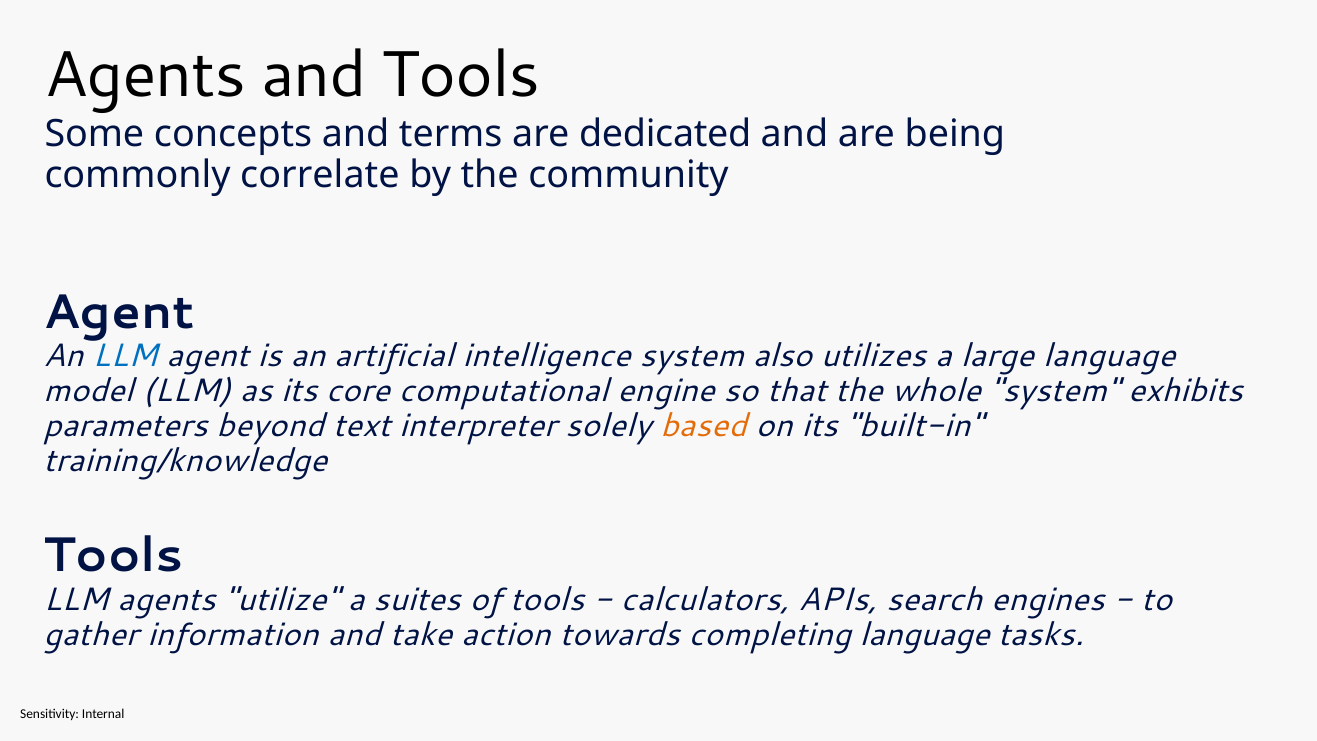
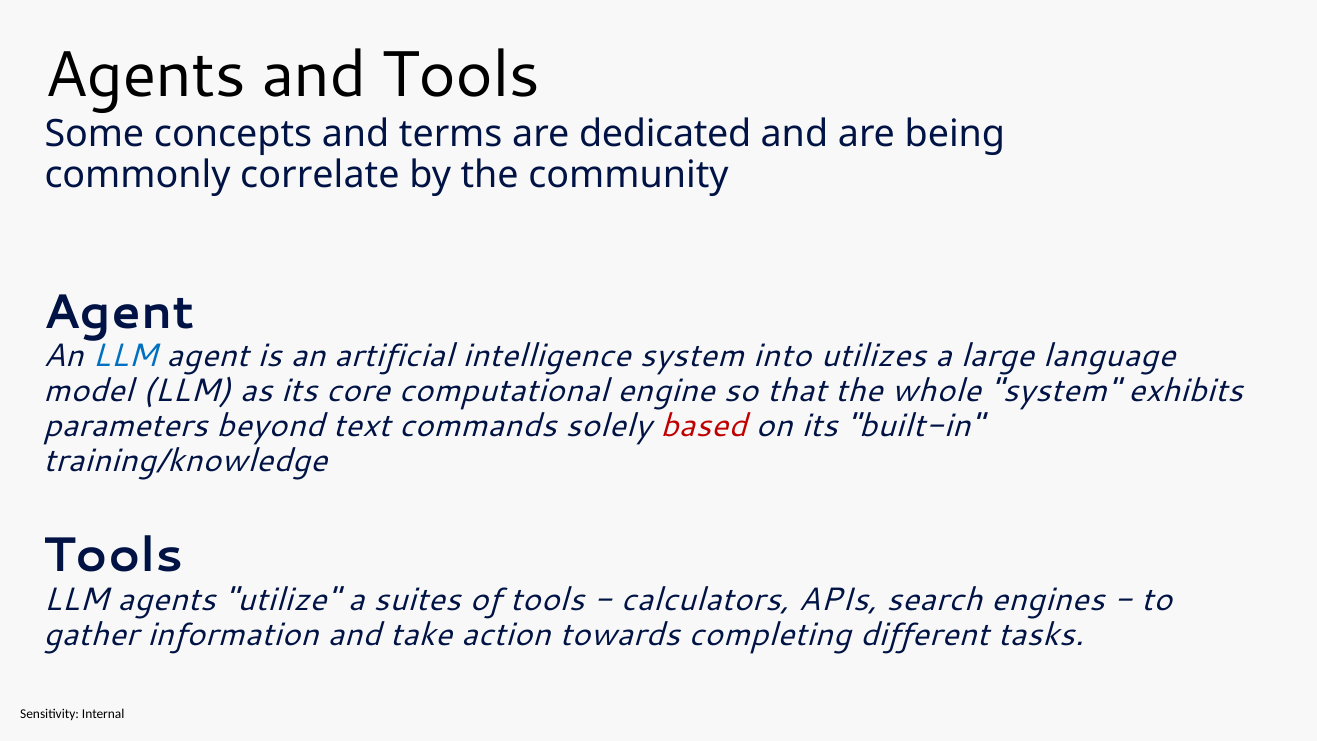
also: also -> into
interpreter: interpreter -> commands
based colour: orange -> red
completing language: language -> different
